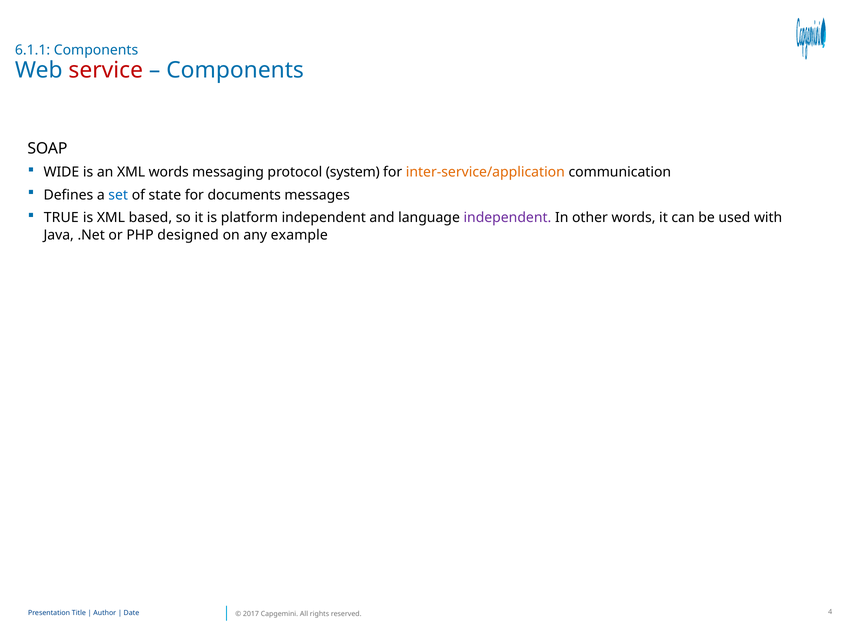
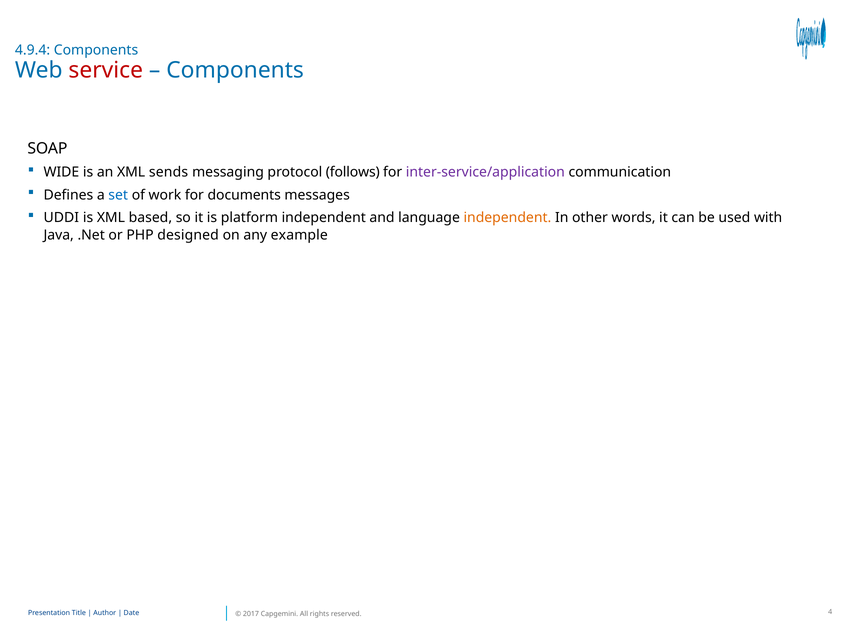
6.1.1: 6.1.1 -> 4.9.4
XML words: words -> sends
system: system -> follows
inter-service/application colour: orange -> purple
state: state -> work
TRUE: TRUE -> UDDI
independent at (507, 218) colour: purple -> orange
